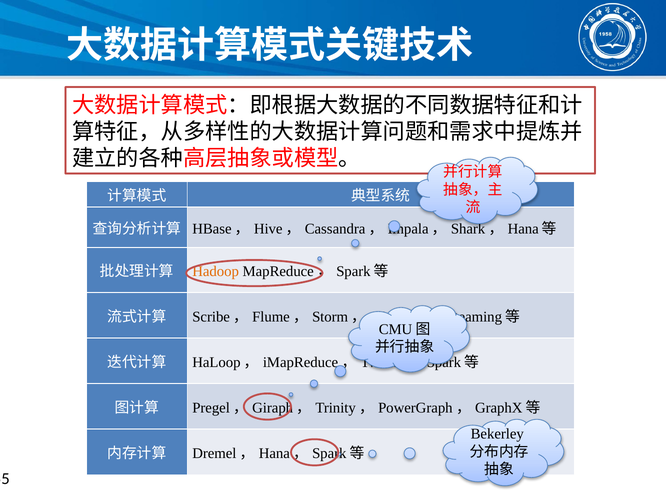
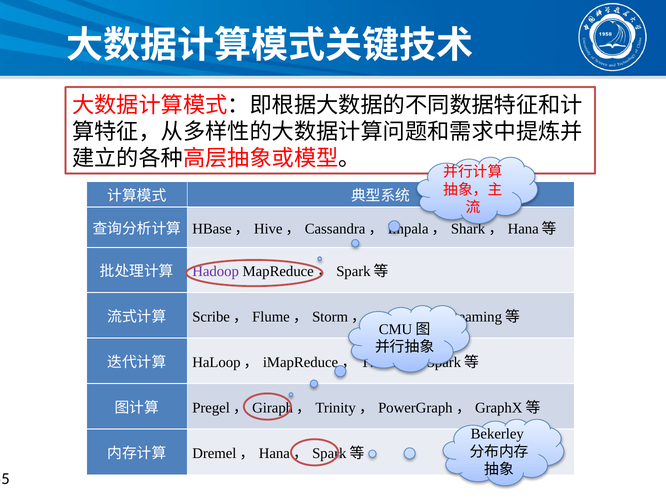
Hadoop colour: orange -> purple
